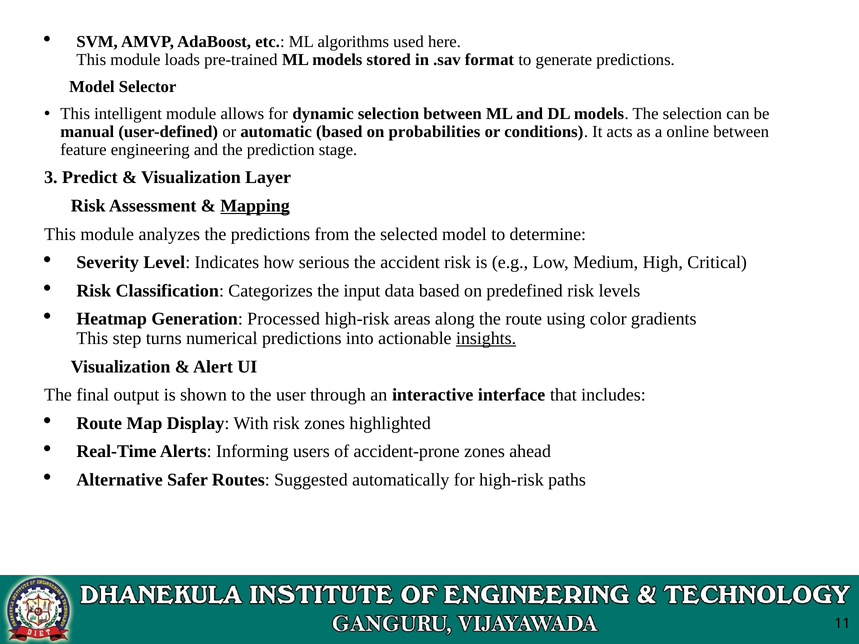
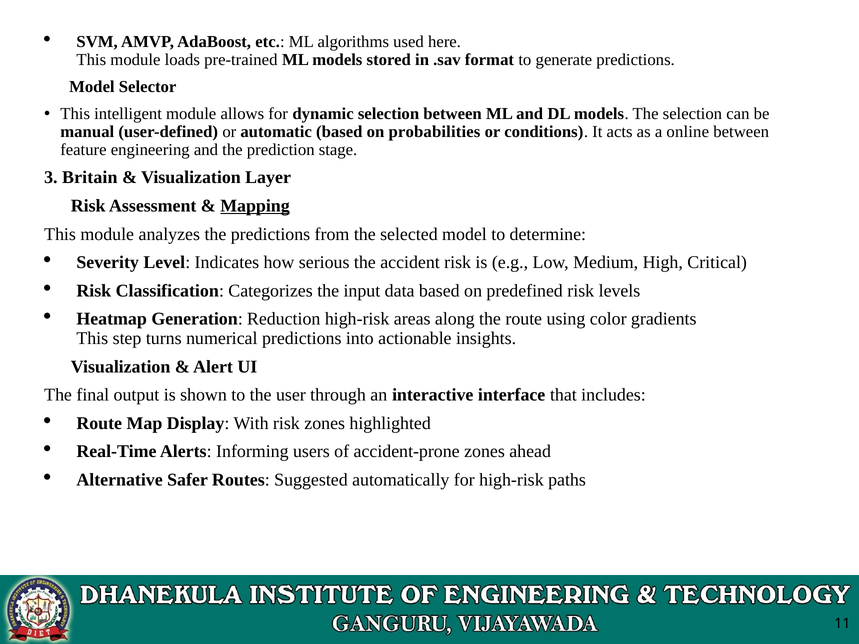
Predict: Predict -> Britain
Processed: Processed -> Reduction
insights underline: present -> none
